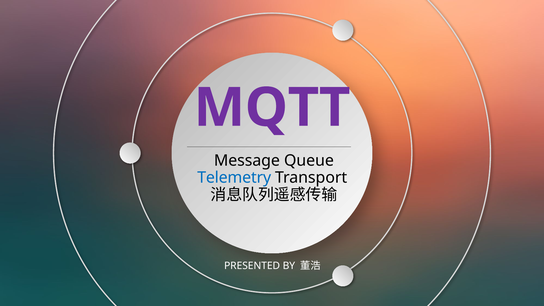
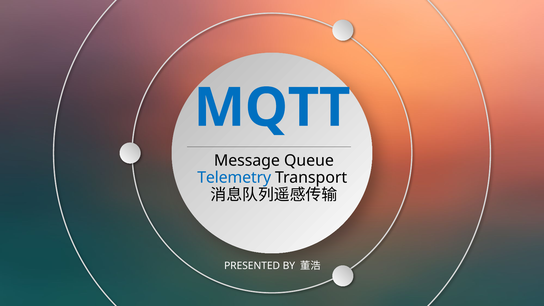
MQTT colour: purple -> blue
